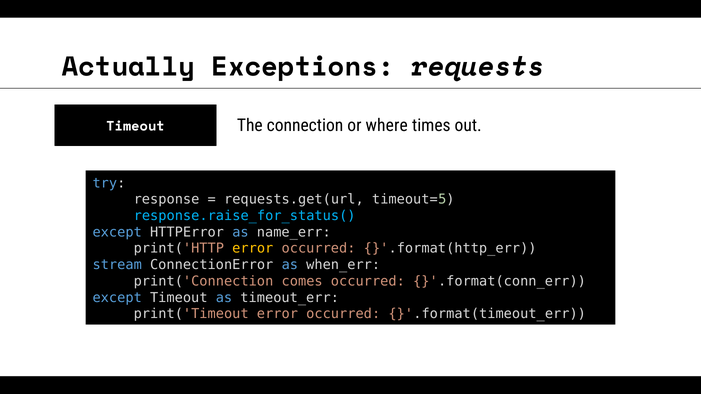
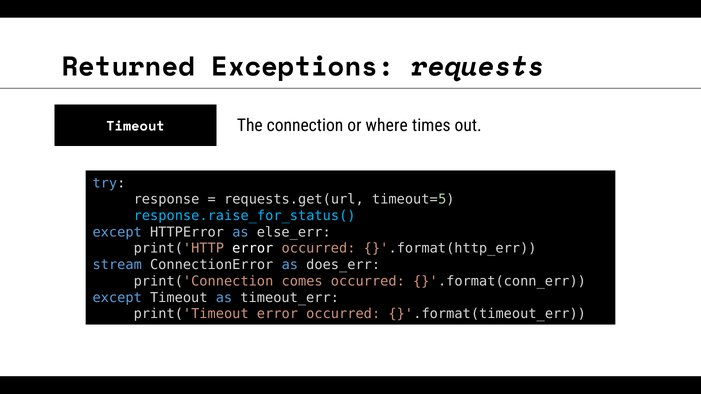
Actually: Actually -> Returned
name_err: name_err -> else_err
error at (253, 249) colour: yellow -> white
when_err: when_err -> does_err
